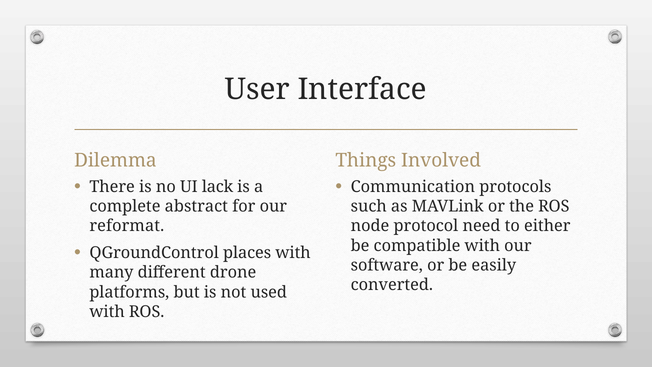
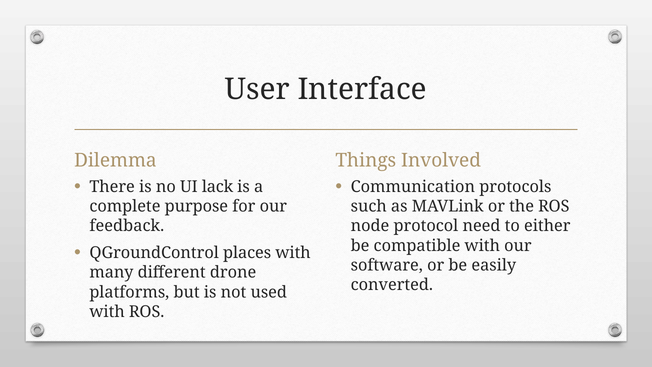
abstract: abstract -> purpose
reformat: reformat -> feedback
